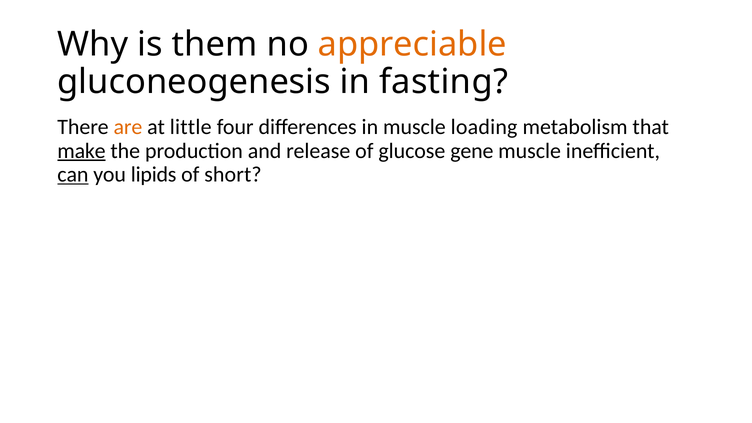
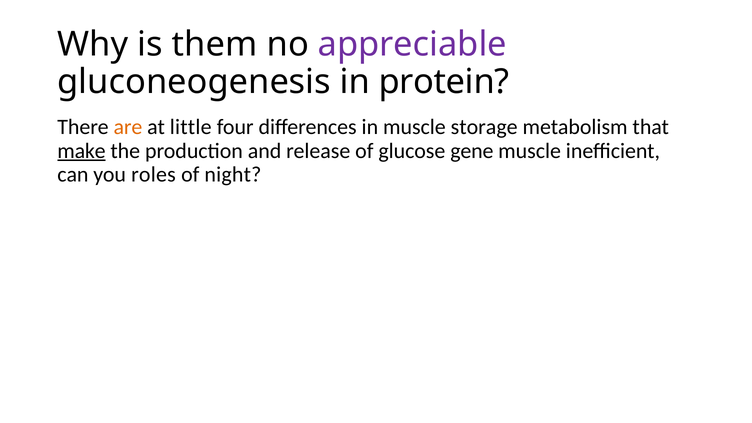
appreciable colour: orange -> purple
fasting: fasting -> protein
loading: loading -> storage
can underline: present -> none
lipids: lipids -> roles
short: short -> night
